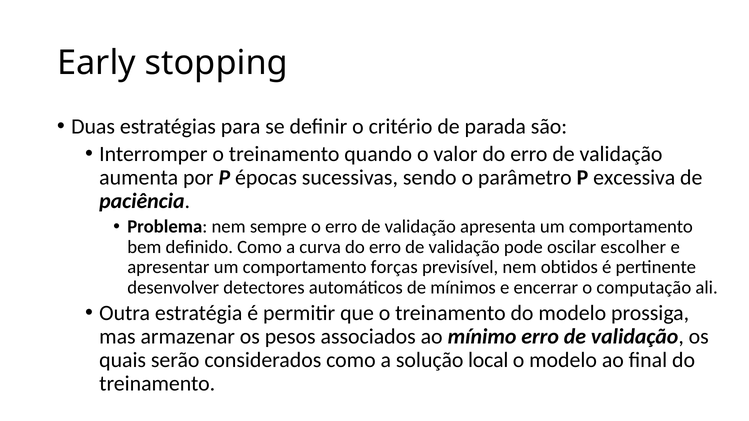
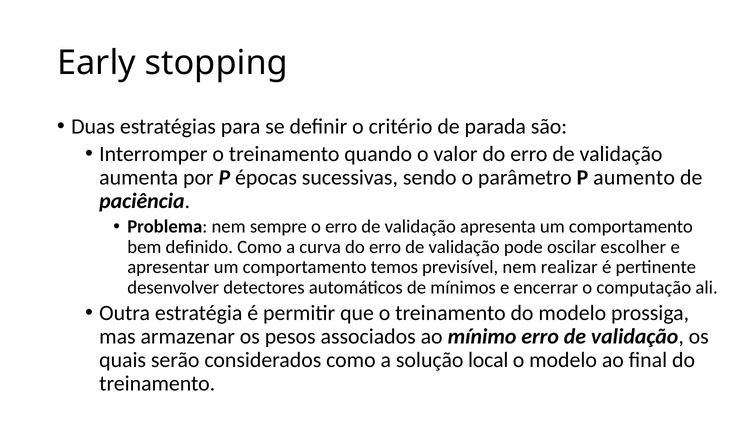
excessiva: excessiva -> aumento
forças: forças -> temos
obtidos: obtidos -> realizar
